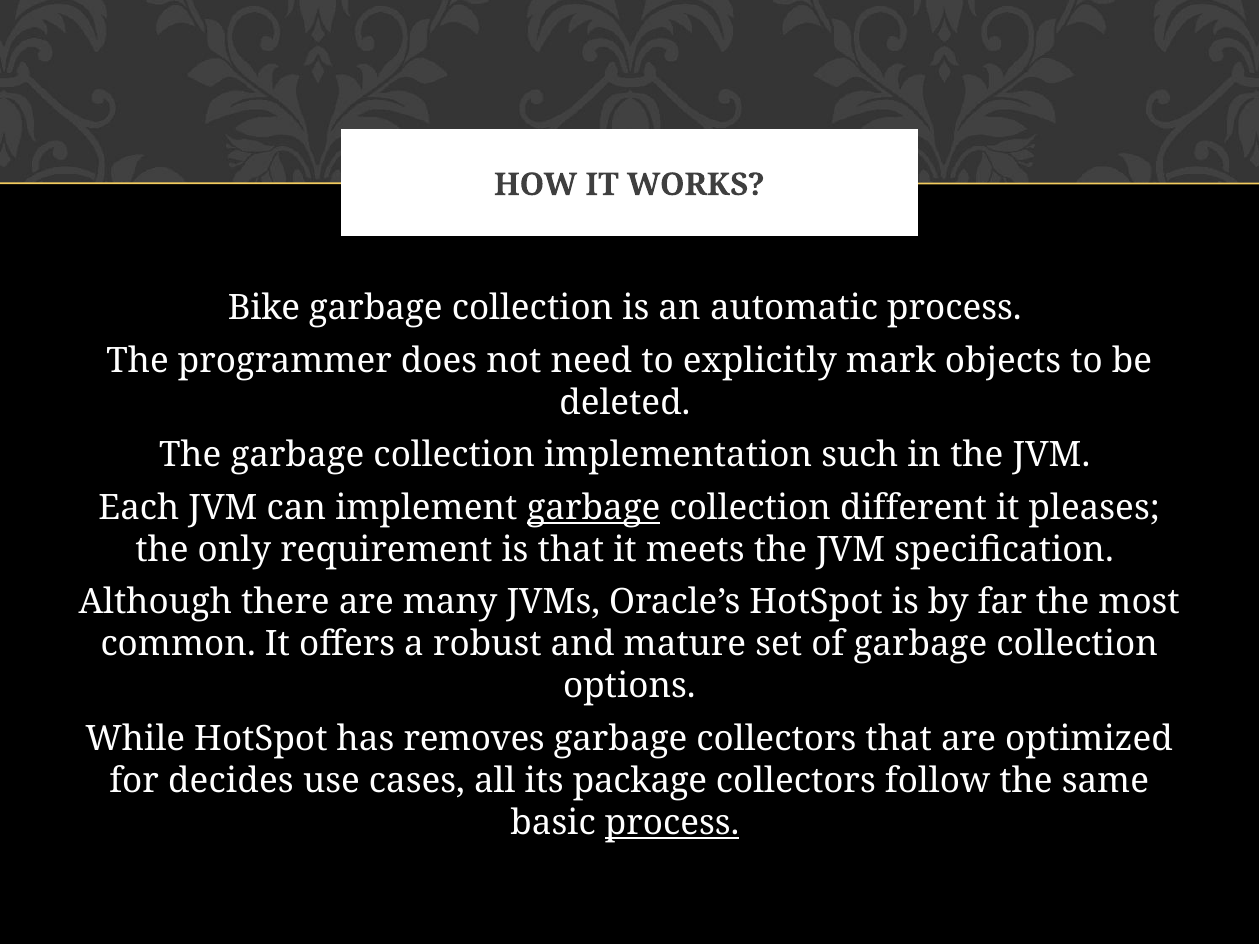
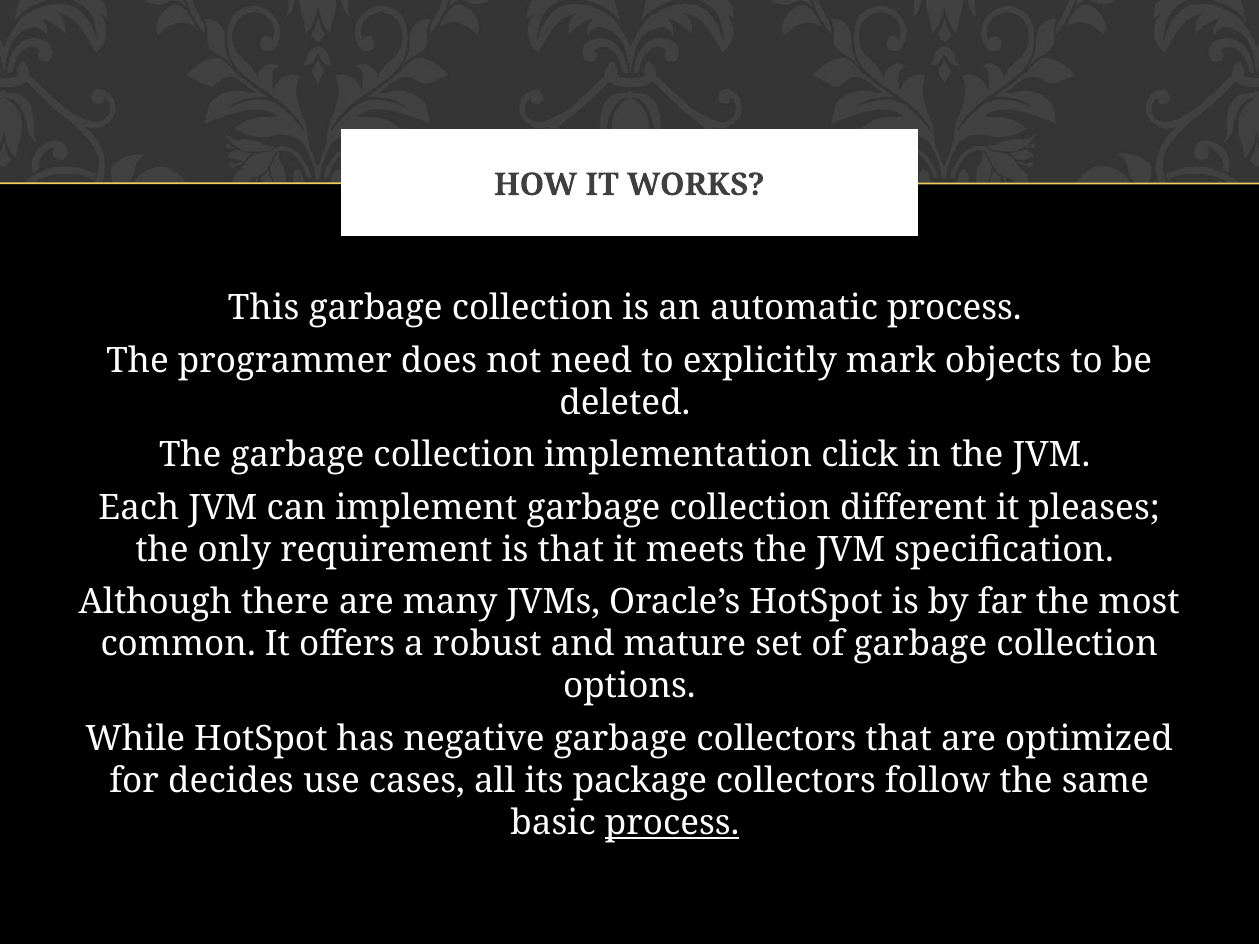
Bike: Bike -> This
such: such -> click
garbage at (593, 508) underline: present -> none
removes: removes -> negative
